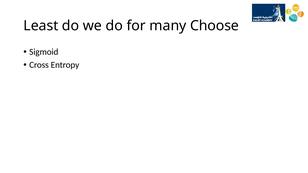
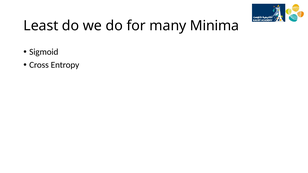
Choose: Choose -> Minima
